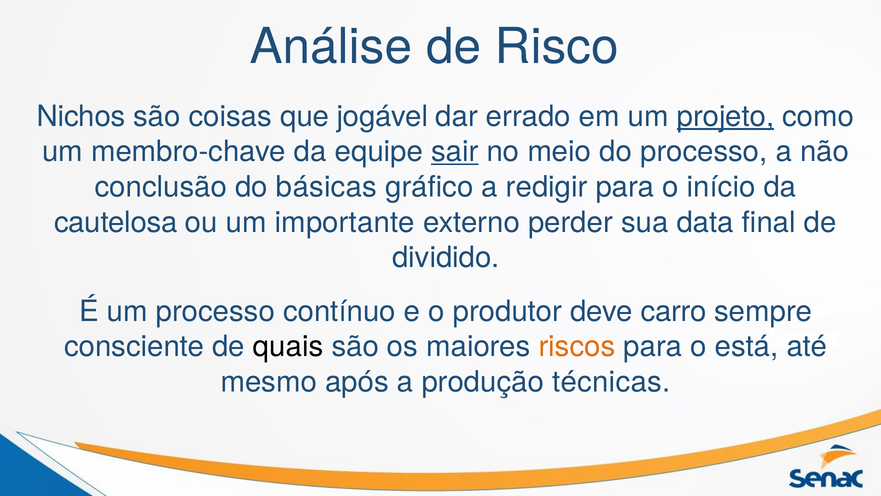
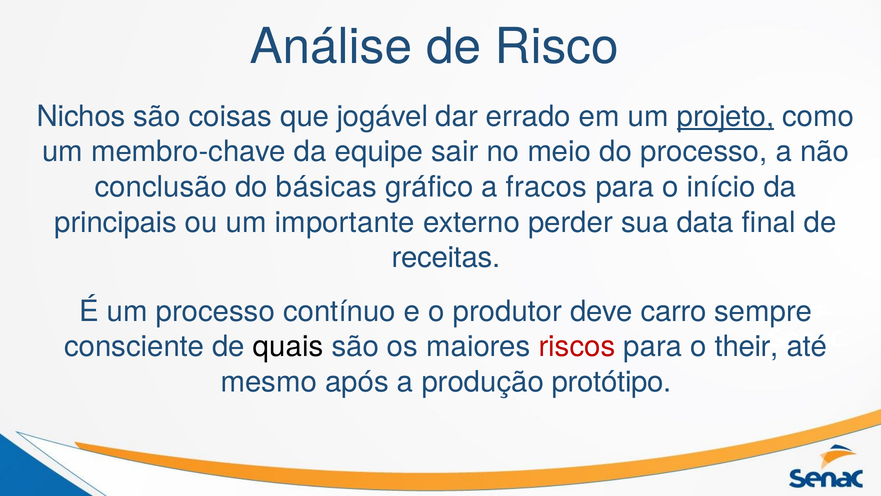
sair underline: present -> none
redigir: redigir -> fracos
cautelosa: cautelosa -> principais
dividido: dividido -> receitas
riscos colour: orange -> red
está: está -> their
técnicas: técnicas -> protótipo
